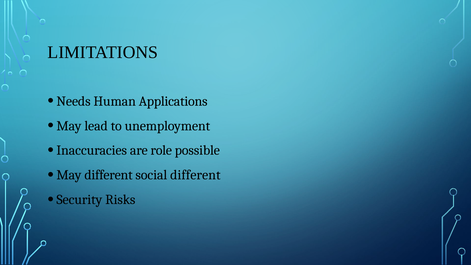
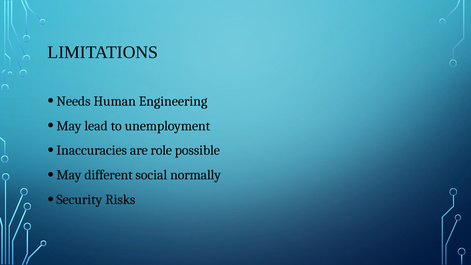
Applications: Applications -> Engineering
social different: different -> normally
